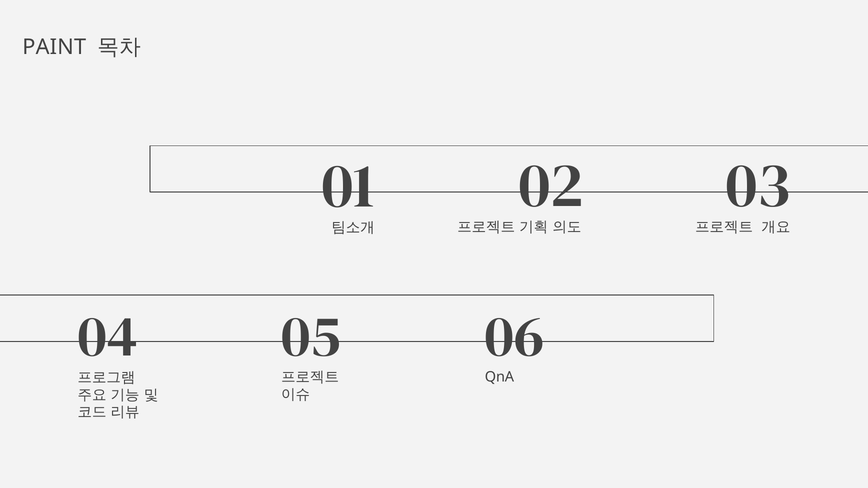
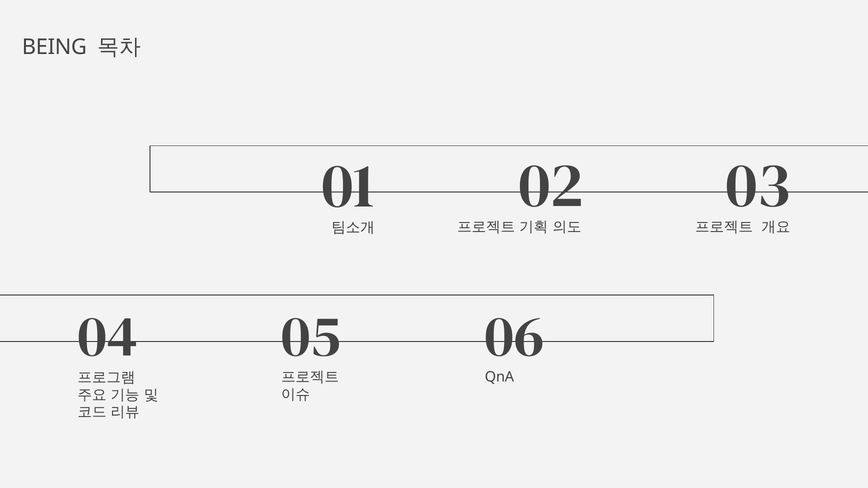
PAINT: PAINT -> BEING
